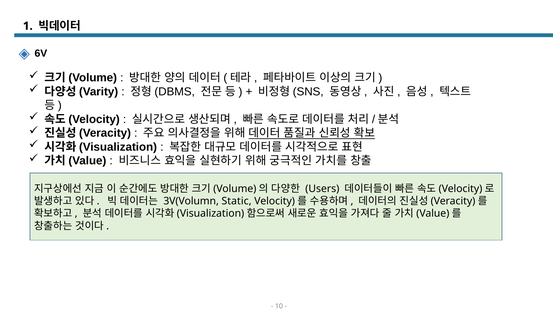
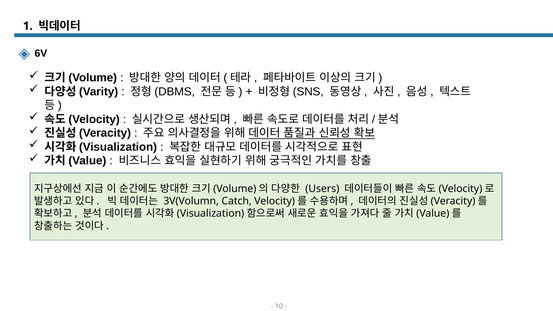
Static: Static -> Catch
